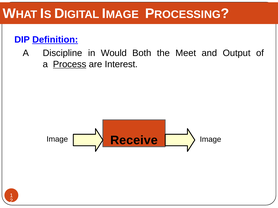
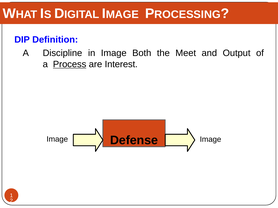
Definition underline: present -> none
in Would: Would -> Image
Receive: Receive -> Defense
